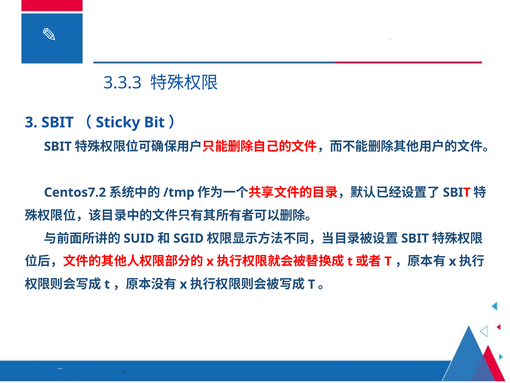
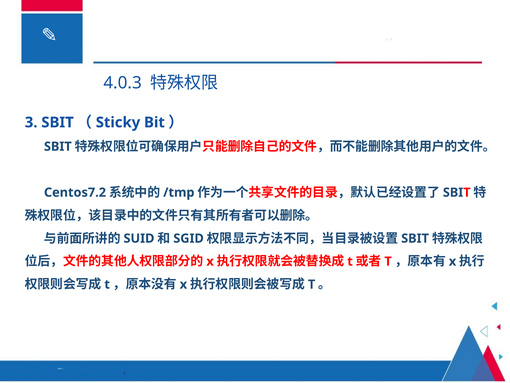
3.3.3: 3.3.3 -> 4.0.3
